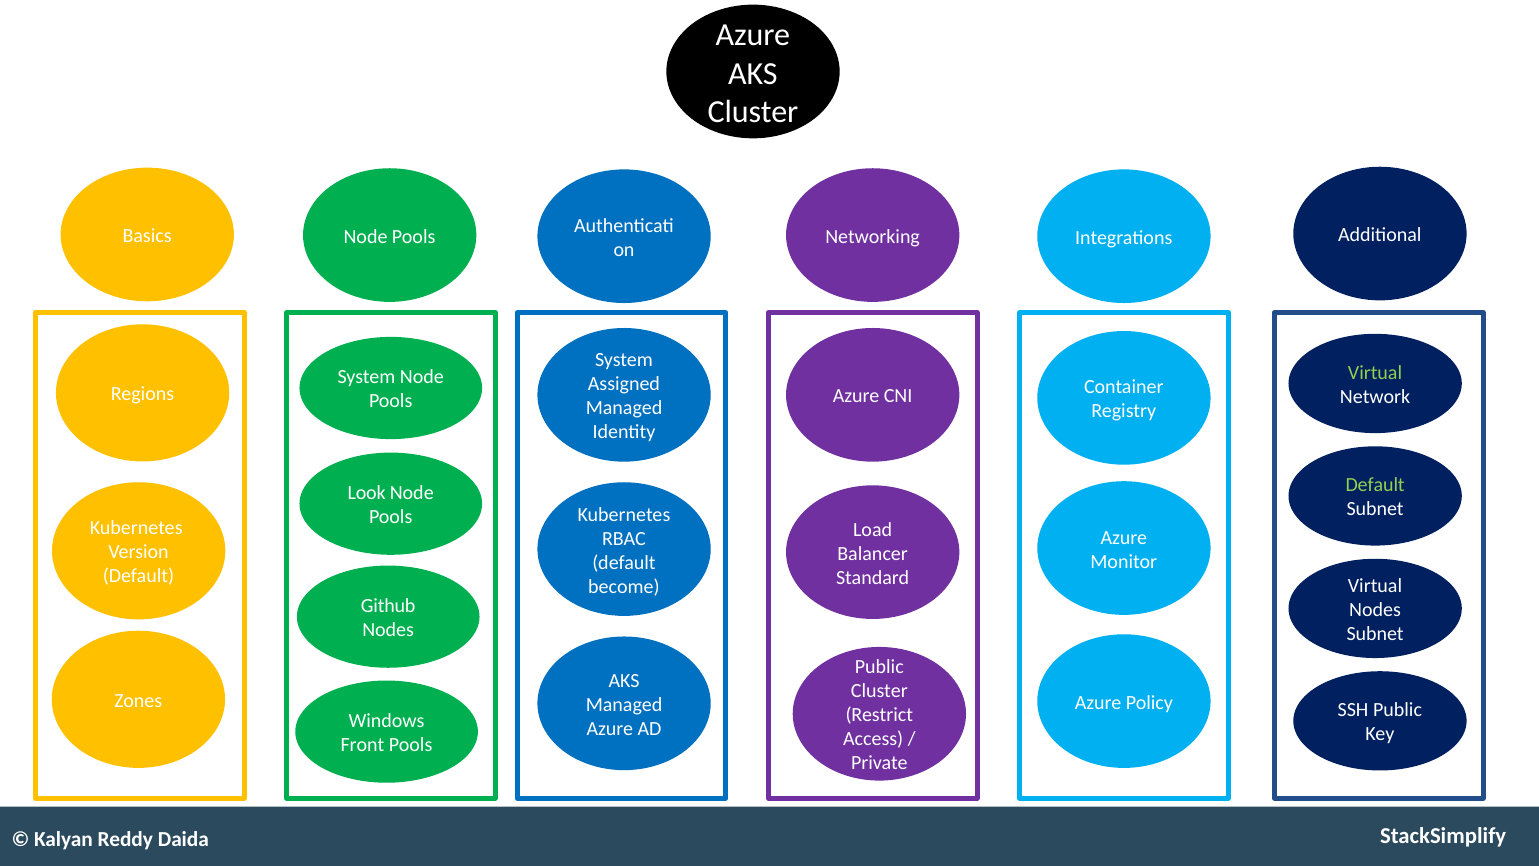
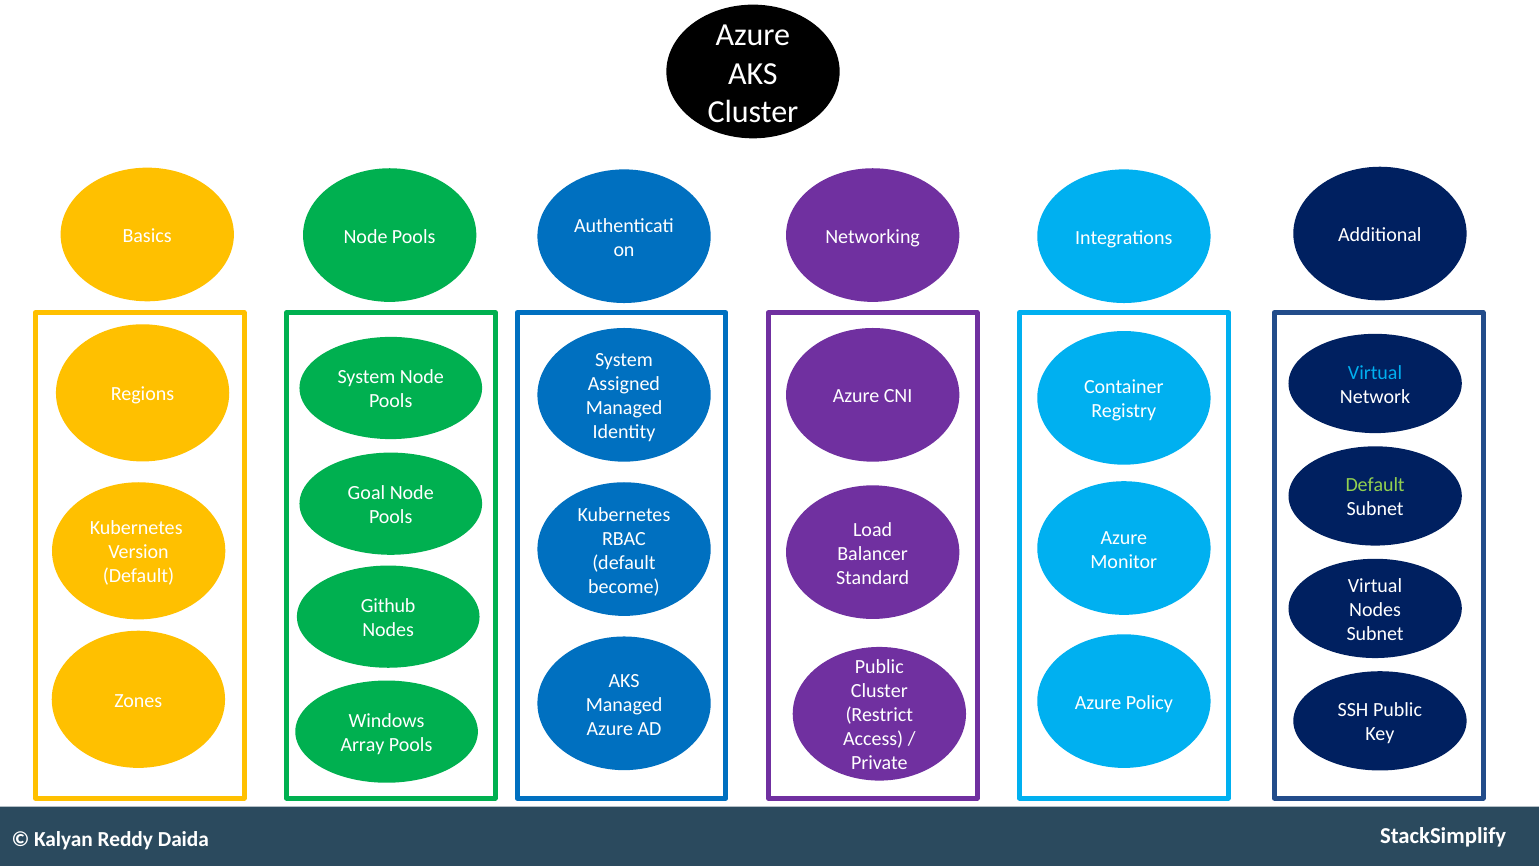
Virtual at (1375, 373) colour: light green -> light blue
Look: Look -> Goal
Front: Front -> Array
